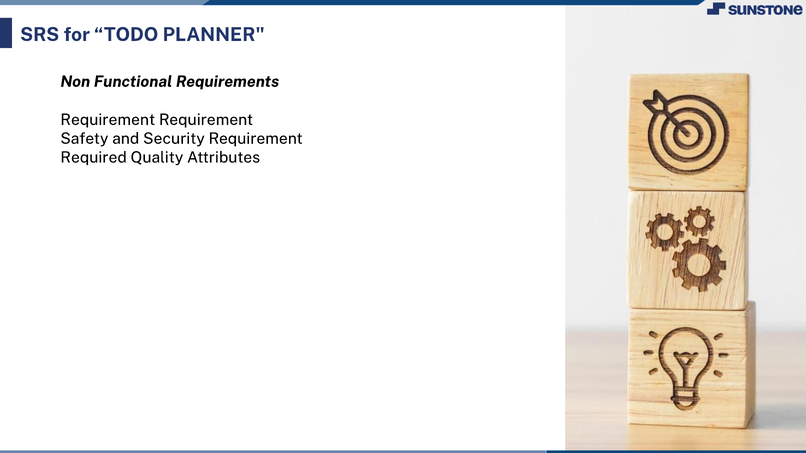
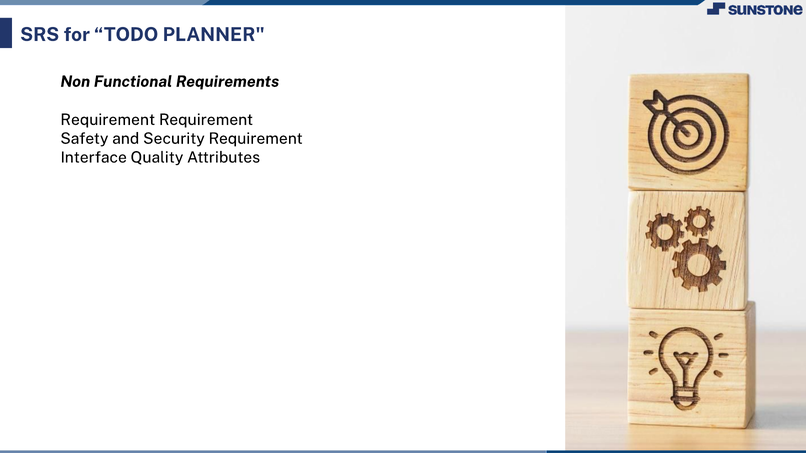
Required: Required -> Interface
